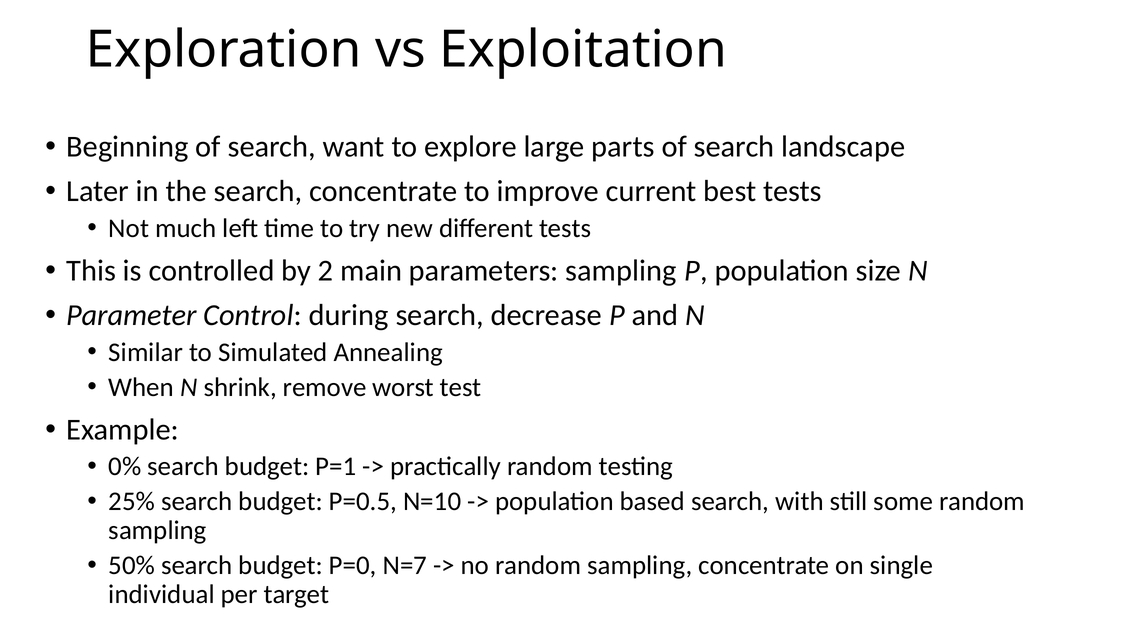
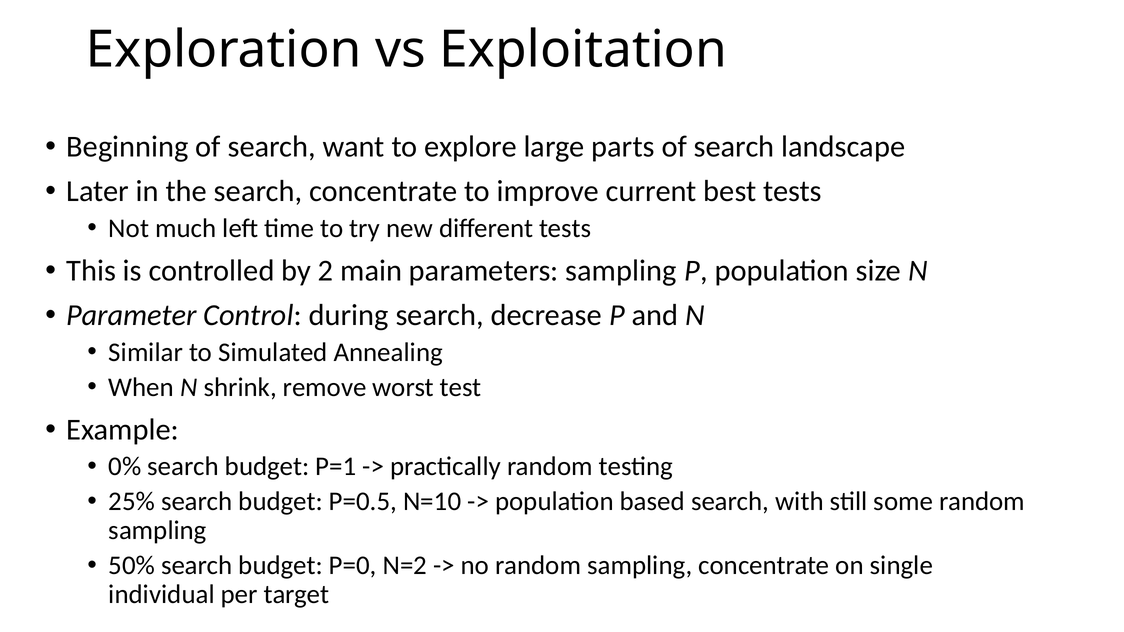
N=7: N=7 -> N=2
